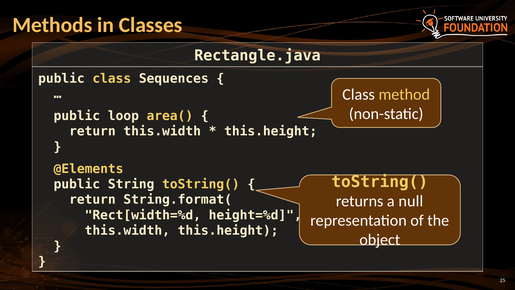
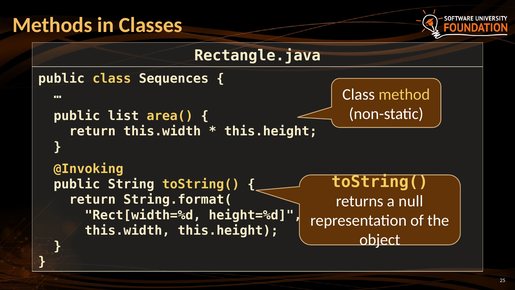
loop: loop -> list
@Elements: @Elements -> @Invoking
